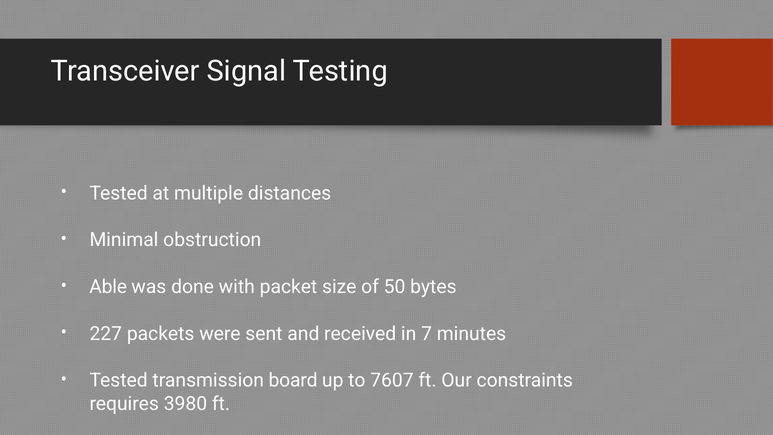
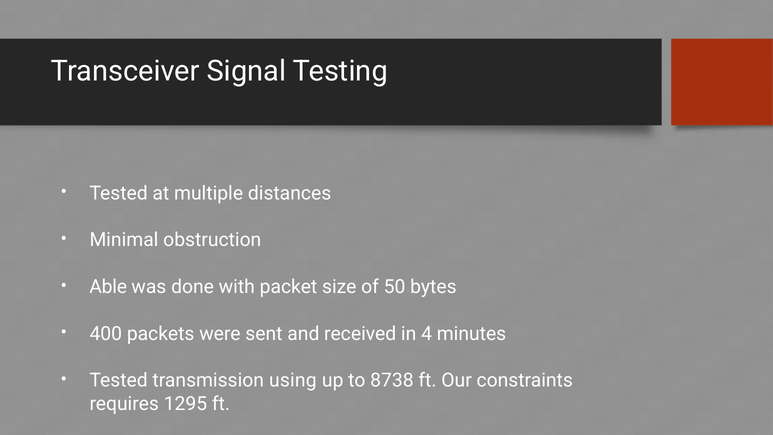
227: 227 -> 400
7: 7 -> 4
board: board -> using
7607: 7607 -> 8738
3980: 3980 -> 1295
